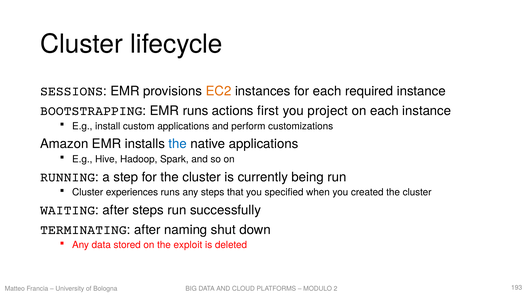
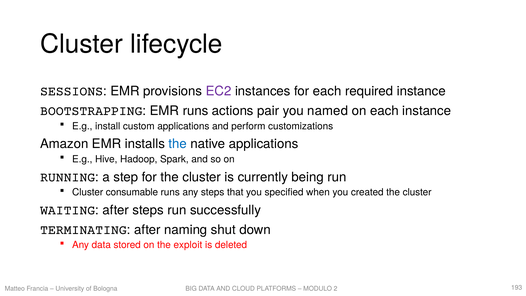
EC2 colour: orange -> purple
first: first -> pair
project: project -> named
experiences: experiences -> consumable
